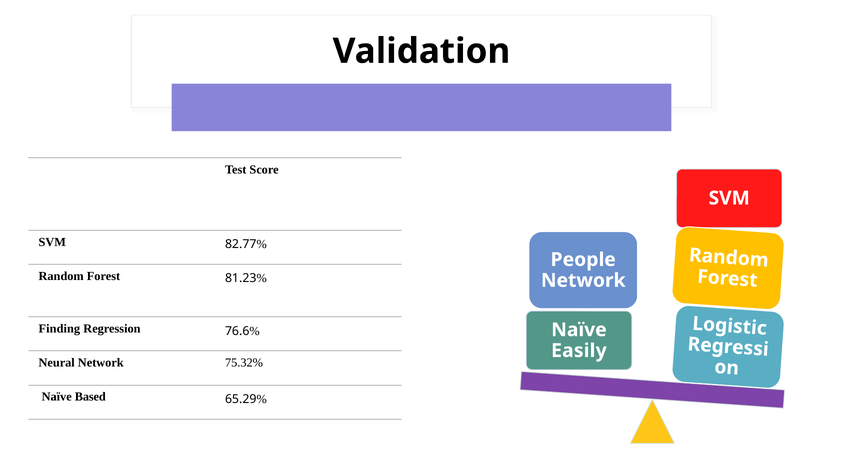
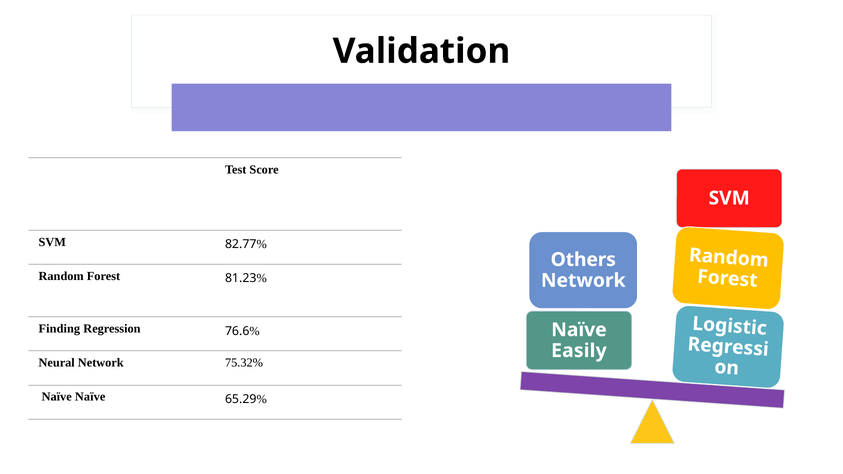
People: People -> Others
Naïve Based: Based -> Naïve
